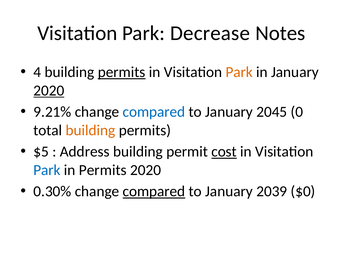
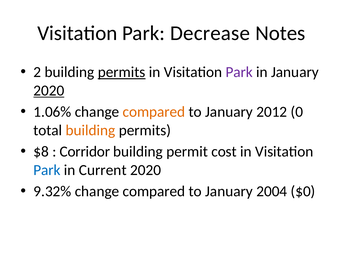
4: 4 -> 2
Park at (239, 72) colour: orange -> purple
9.21%: 9.21% -> 1.06%
compared at (154, 112) colour: blue -> orange
2045: 2045 -> 2012
$5: $5 -> $8
Address: Address -> Corridor
cost underline: present -> none
in Permits: Permits -> Current
0.30%: 0.30% -> 9.32%
compared at (154, 191) underline: present -> none
2039: 2039 -> 2004
